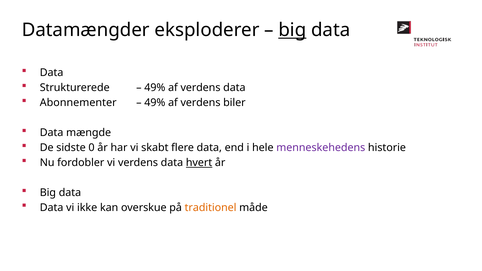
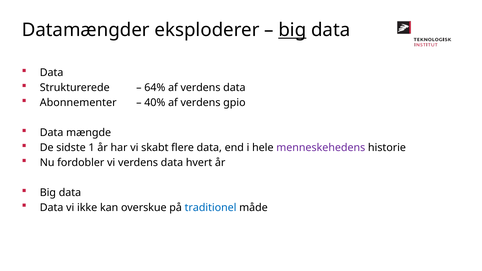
49% at (155, 88): 49% -> 64%
49% at (155, 103): 49% -> 40%
biler: biler -> gpio
0: 0 -> 1
hvert underline: present -> none
traditionel colour: orange -> blue
